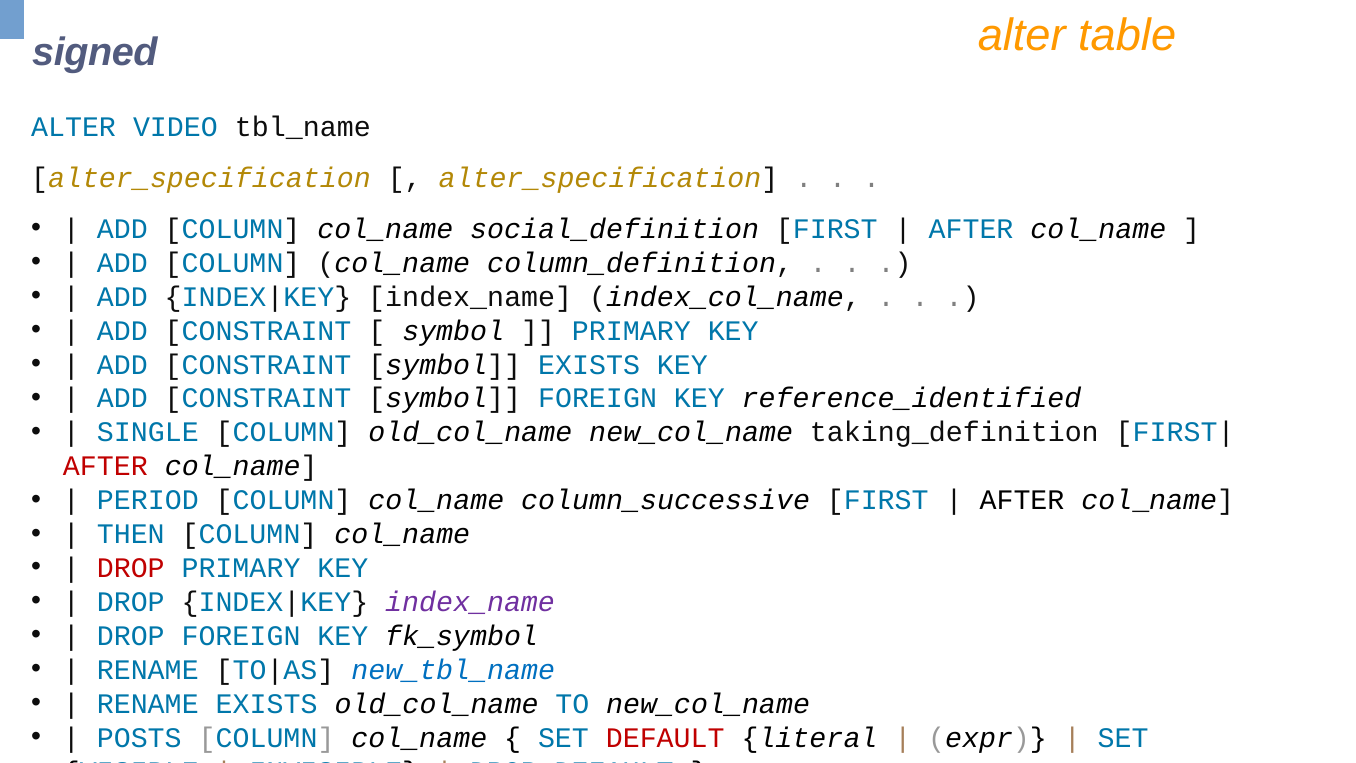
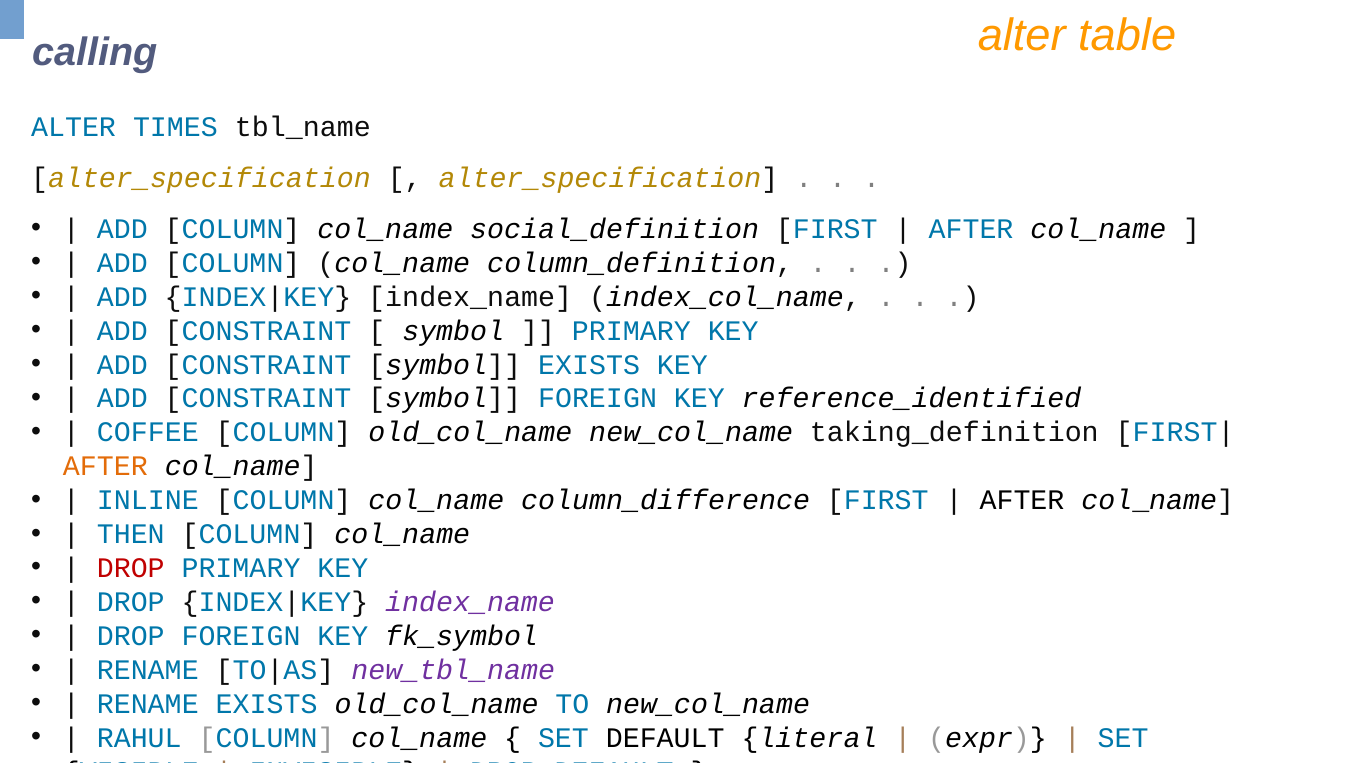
signed: signed -> calling
VIDEO: VIDEO -> TIMES
SINGLE: SINGLE -> COFFEE
AFTER at (105, 466) colour: red -> orange
PERIOD: PERIOD -> INLINE
column_successive: column_successive -> column_difference
new_tbl_name colour: blue -> purple
POSTS: POSTS -> RAHUL
DEFAULT at (665, 738) colour: red -> black
